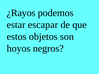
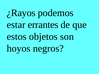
escapar: escapar -> errantes
